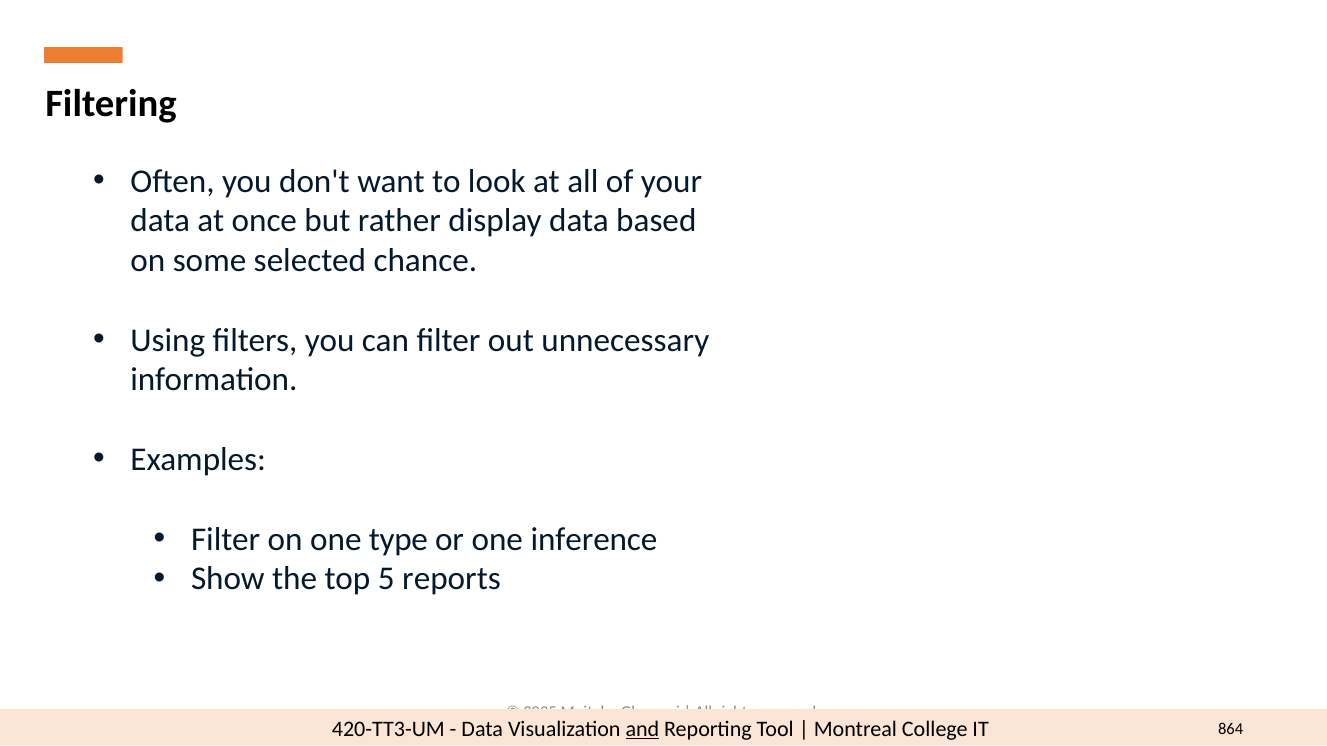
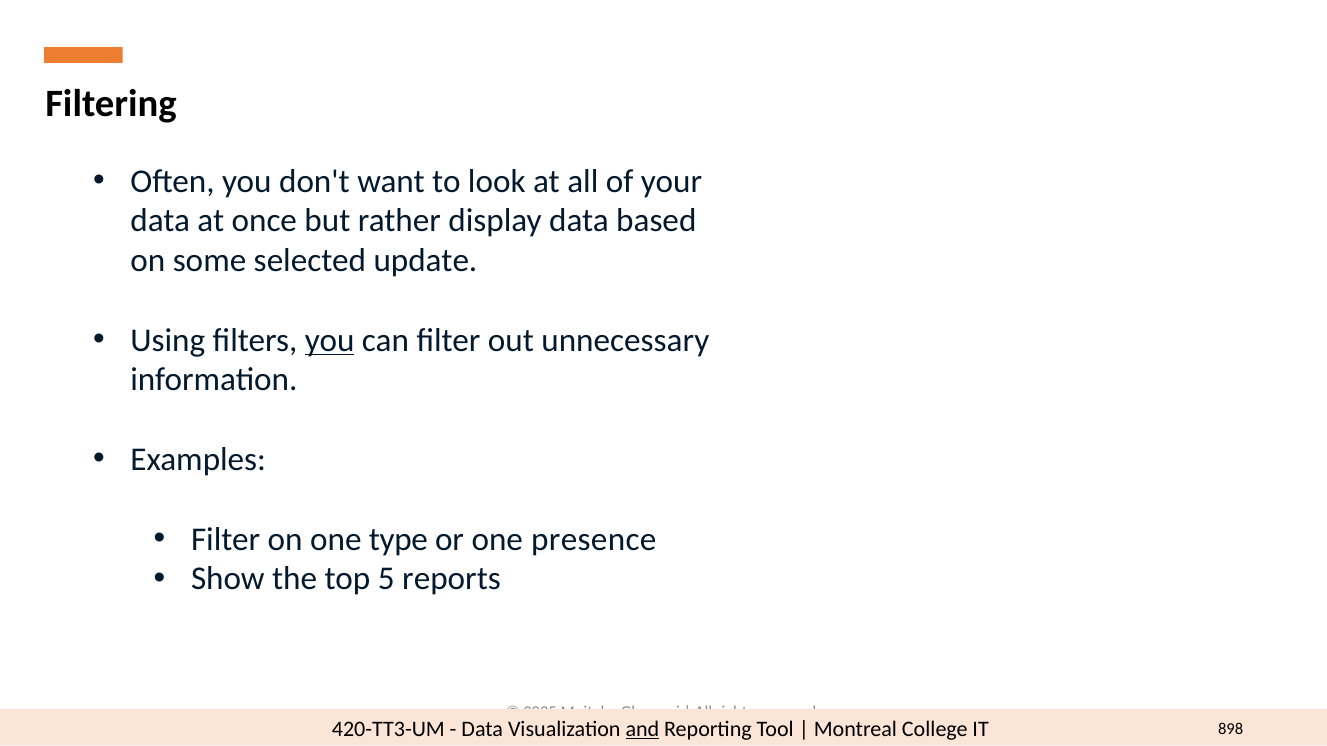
chance: chance -> update
you at (330, 340) underline: none -> present
inference: inference -> presence
864: 864 -> 898
